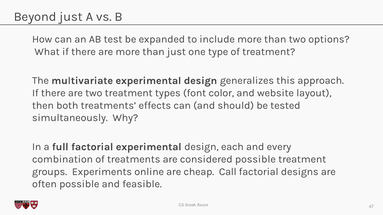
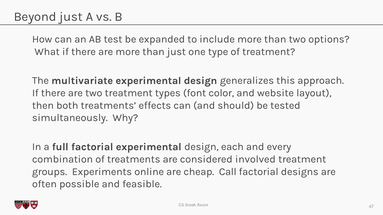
considered possible: possible -> involved
